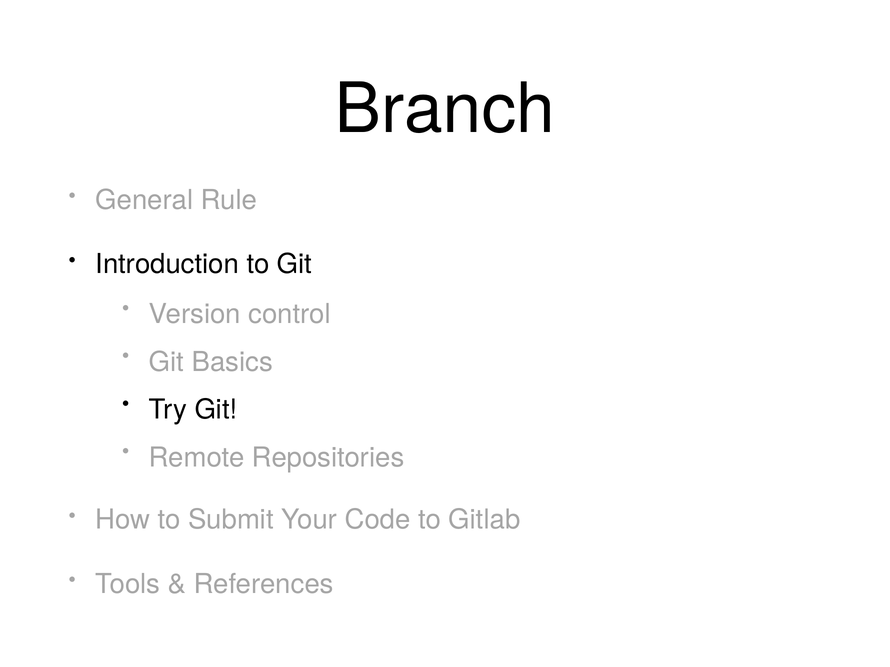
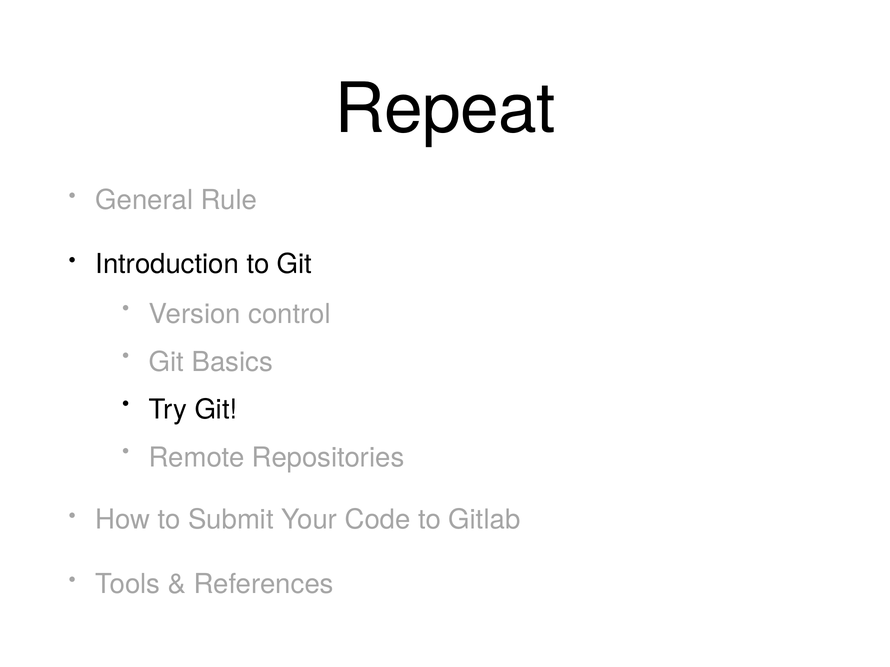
Branch: Branch -> Repeat
